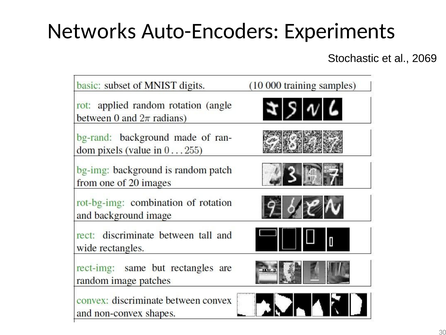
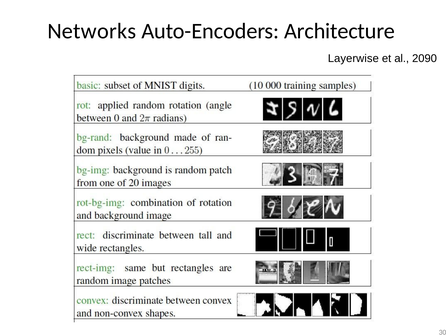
Experiments: Experiments -> Architecture
Stochastic: Stochastic -> Layerwise
2069: 2069 -> 2090
